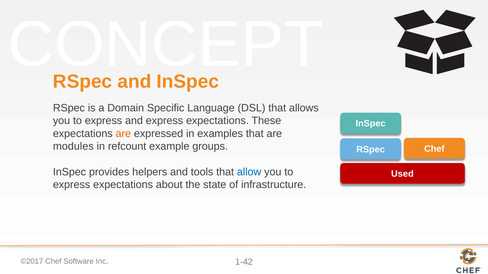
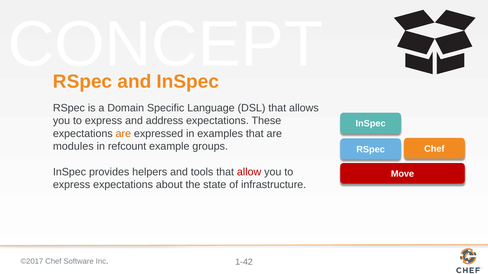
and express: express -> address
allow colour: blue -> red
Used: Used -> Move
